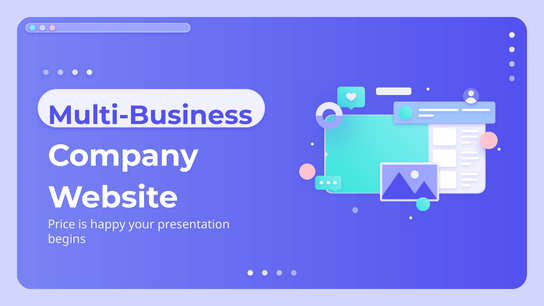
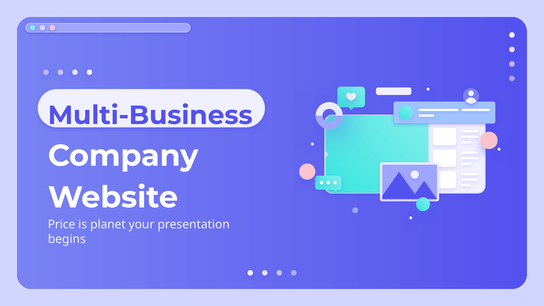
happy: happy -> planet
